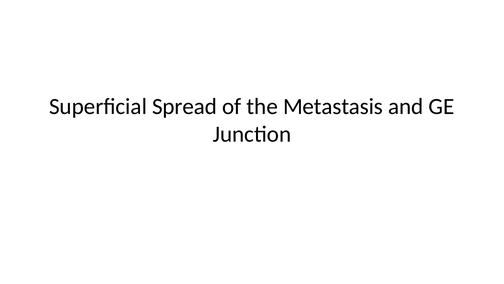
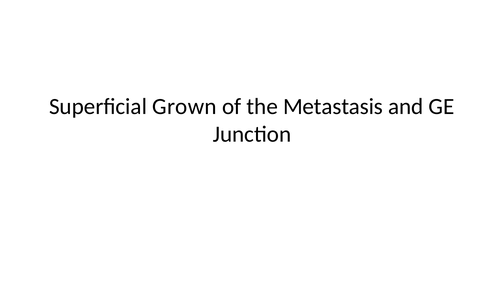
Spread: Spread -> Grown
